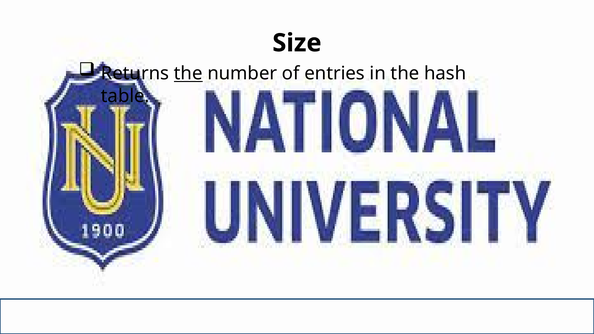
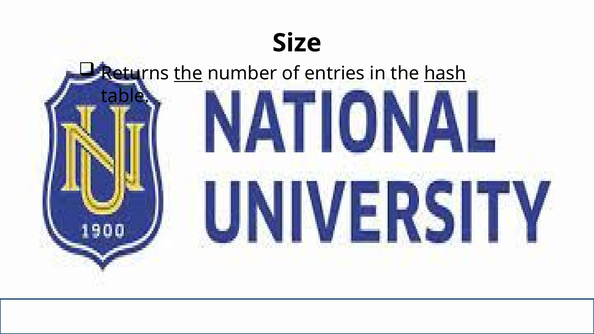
hash underline: none -> present
